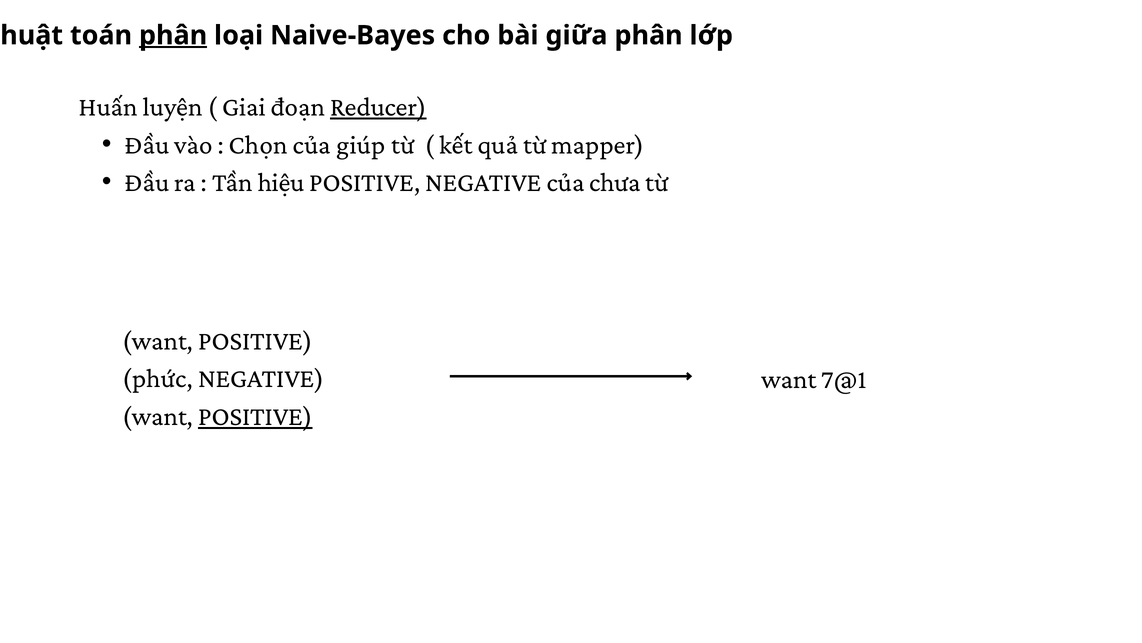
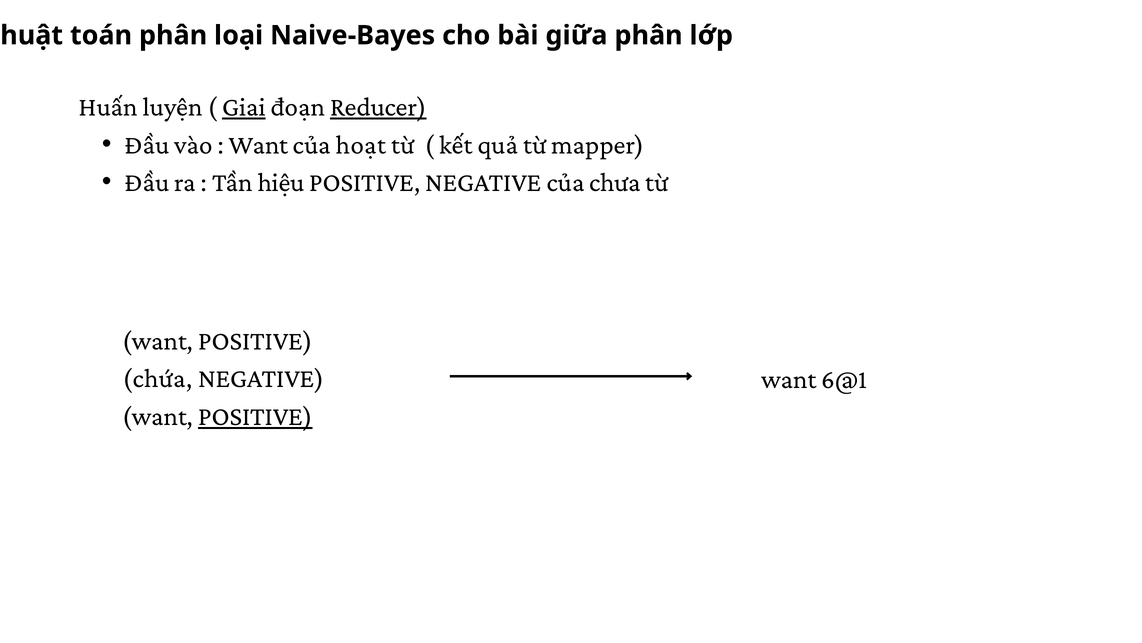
phân at (173, 35) underline: present -> none
Giai underline: none -> present
Chọn at (258, 145): Chọn -> Want
giúp: giúp -> hoạt
phức: phức -> chứa
7@1: 7@1 -> 6@1
